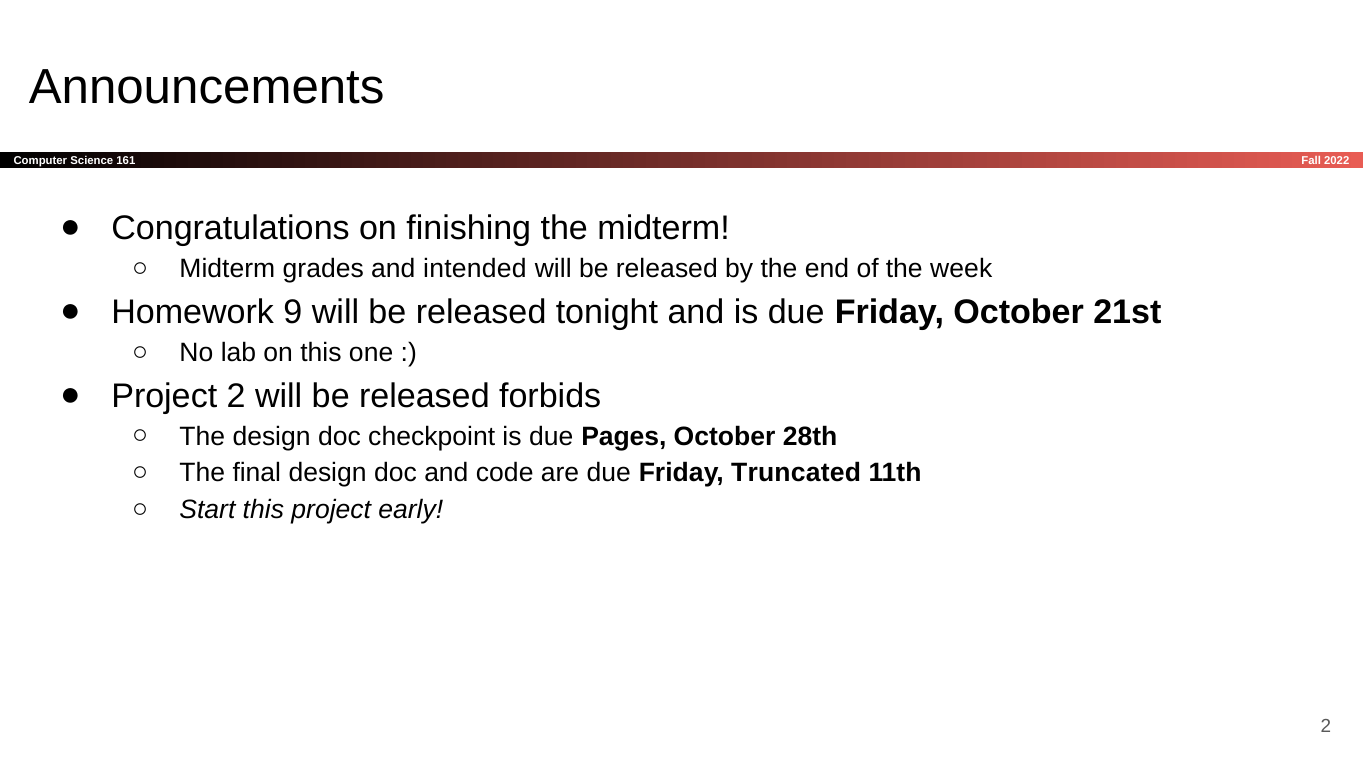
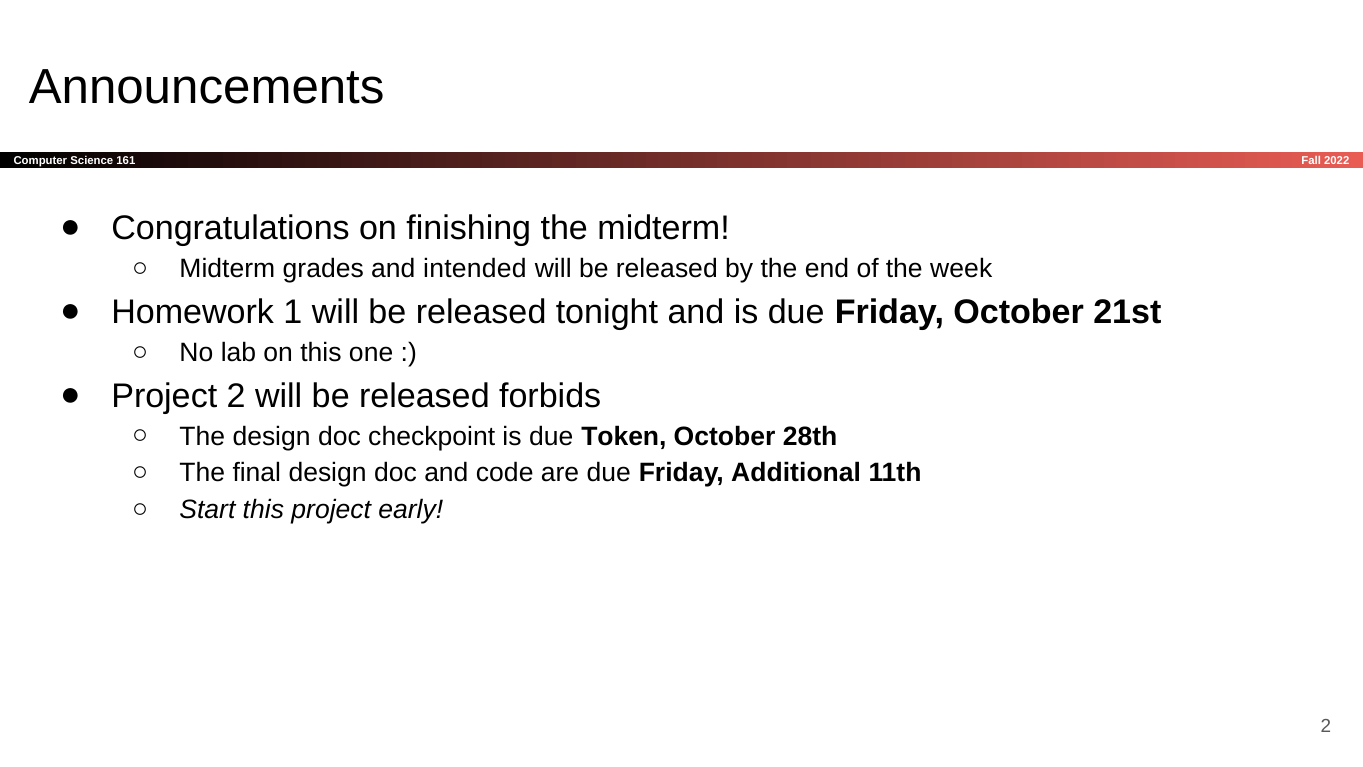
9: 9 -> 1
Pages: Pages -> Token
Truncated: Truncated -> Additional
